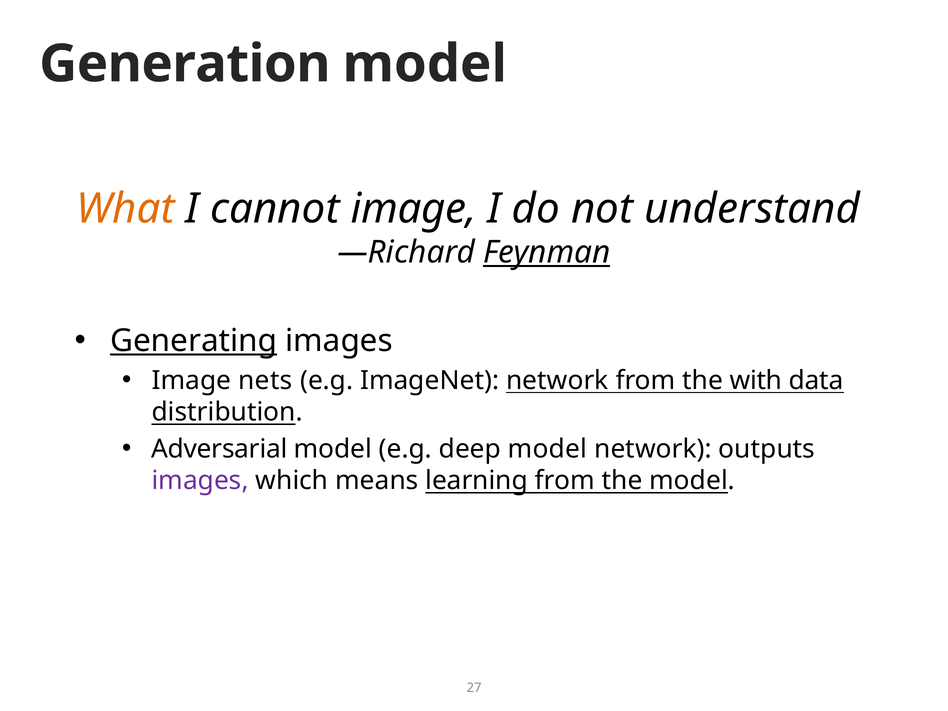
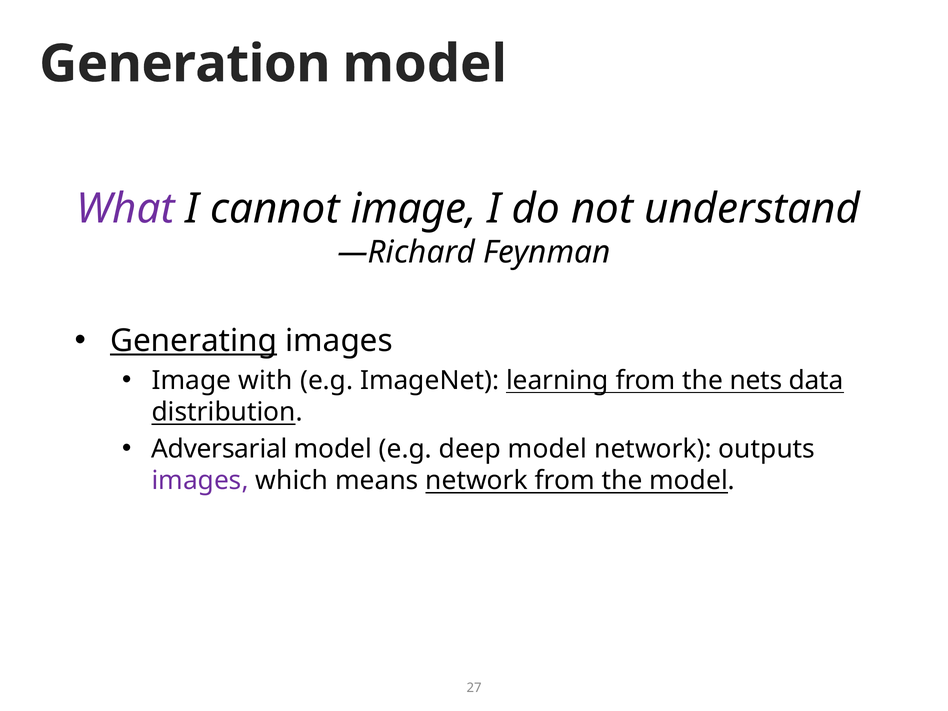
What colour: orange -> purple
Feynman underline: present -> none
nets: nets -> with
ImageNet network: network -> learning
with: with -> nets
means learning: learning -> network
